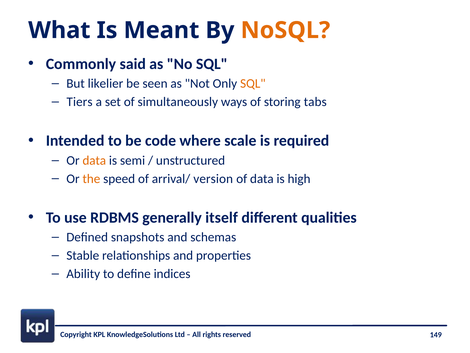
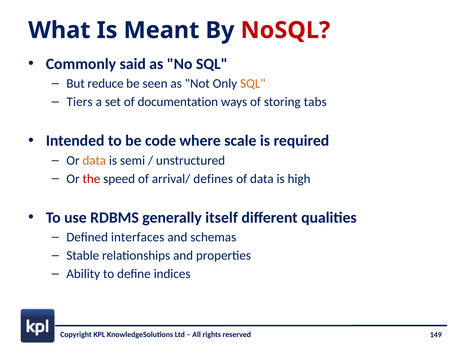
NoSQL colour: orange -> red
likelier: likelier -> reduce
simultaneously: simultaneously -> documentation
the colour: orange -> red
version: version -> defines
snapshots: snapshots -> interfaces
